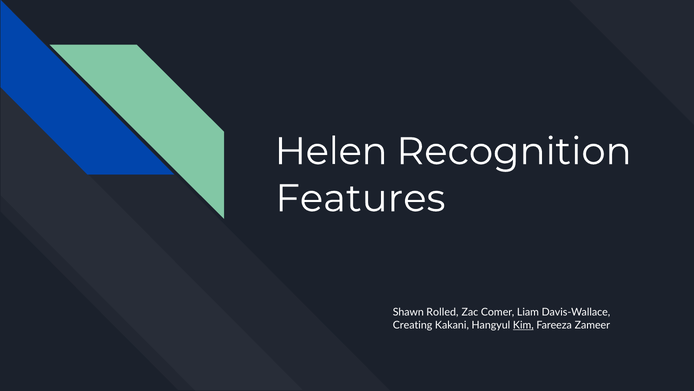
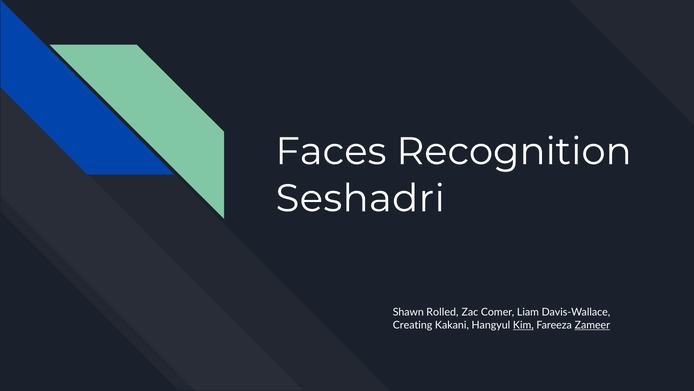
Helen: Helen -> Faces
Features: Features -> Seshadri
Zameer underline: none -> present
